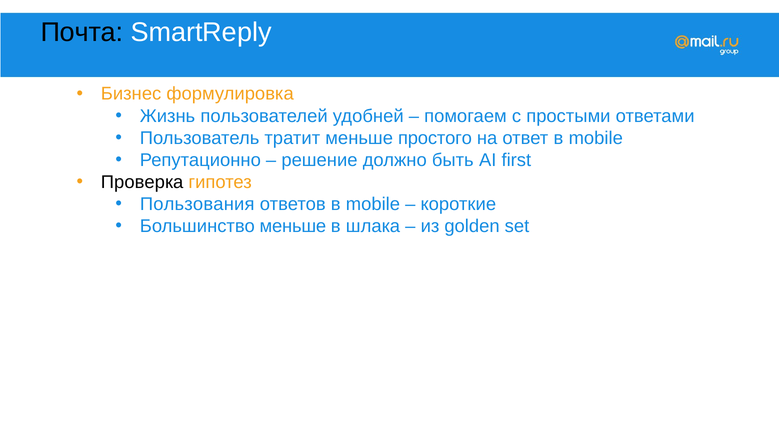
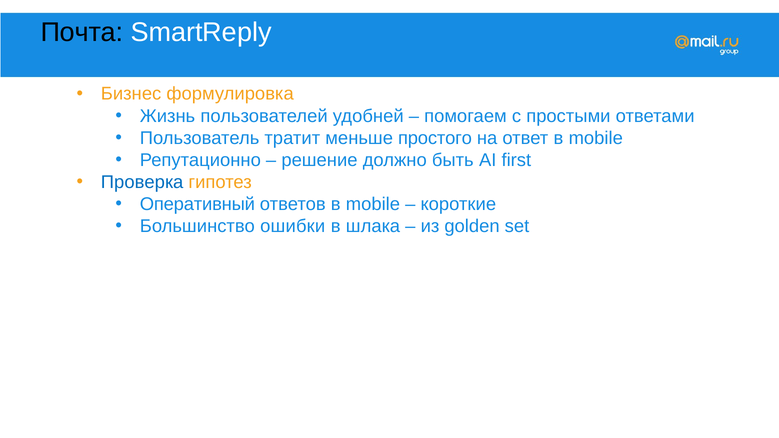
Проверка colour: black -> blue
Пользования: Пользования -> Оперативный
Большинство меньше: меньше -> ошибки
